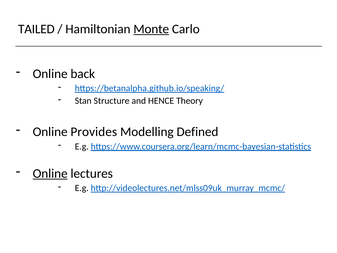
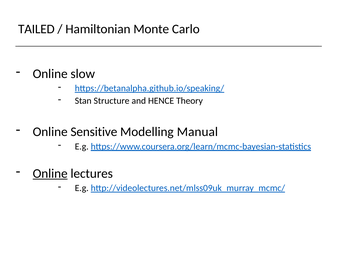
Monte underline: present -> none
back: back -> slow
Provides: Provides -> Sensitive
Defined: Defined -> Manual
